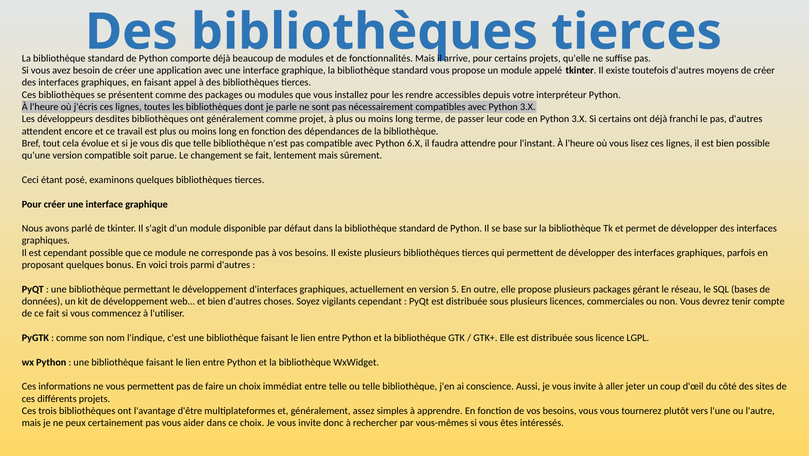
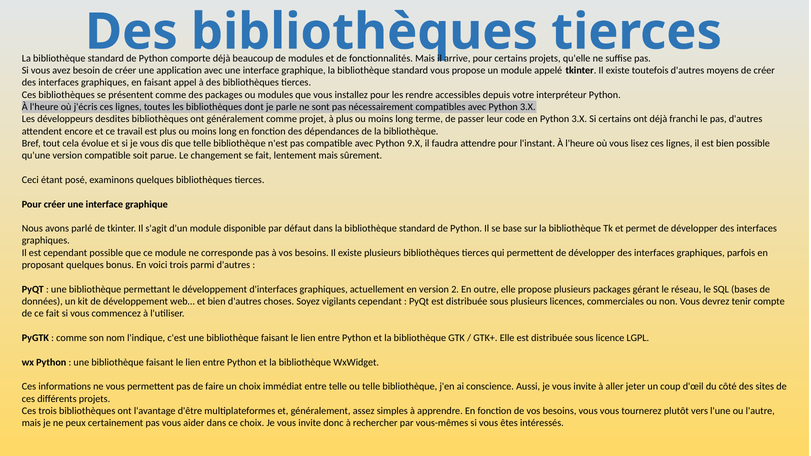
6.X: 6.X -> 9.X
5: 5 -> 2
